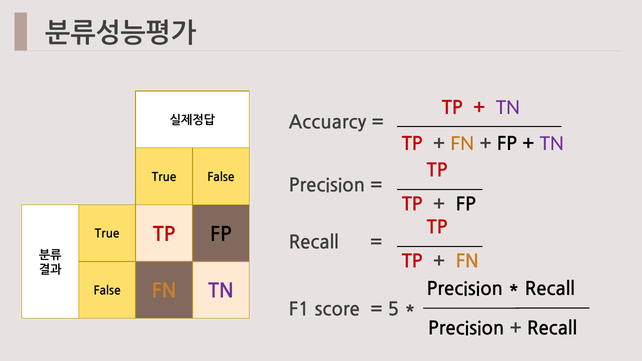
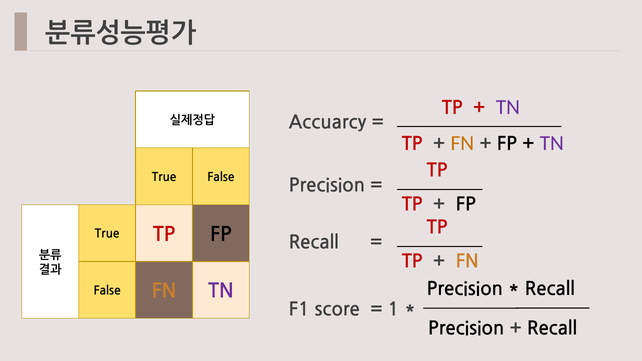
5: 5 -> 1
